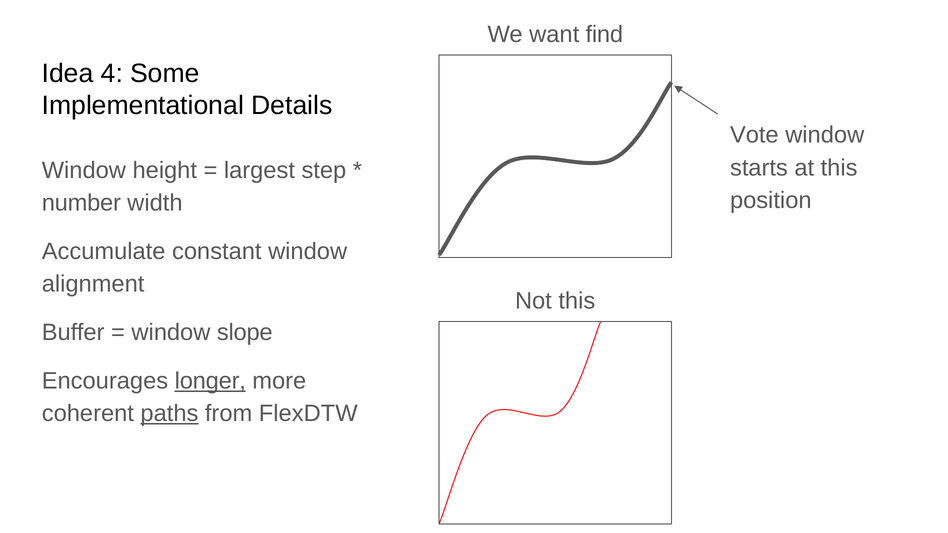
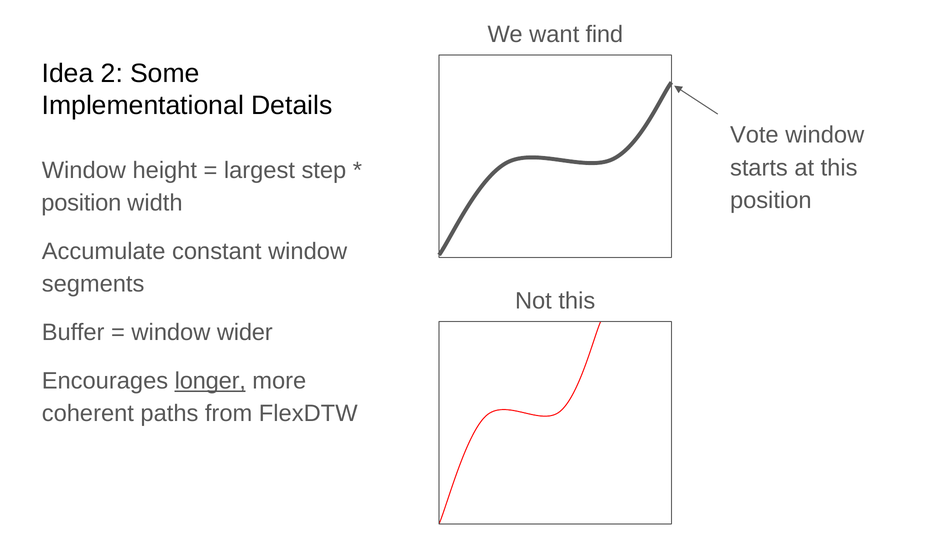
4: 4 -> 2
number at (81, 203): number -> position
alignment: alignment -> segments
slope: slope -> wider
paths underline: present -> none
